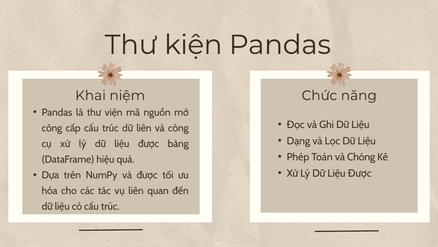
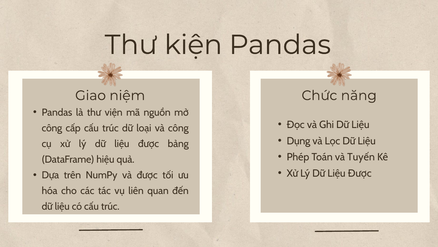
Khai: Khai -> Giao
dữ liên: liên -> loại
Dạng: Dạng -> Dụng
Chóng: Chóng -> Tuyến
